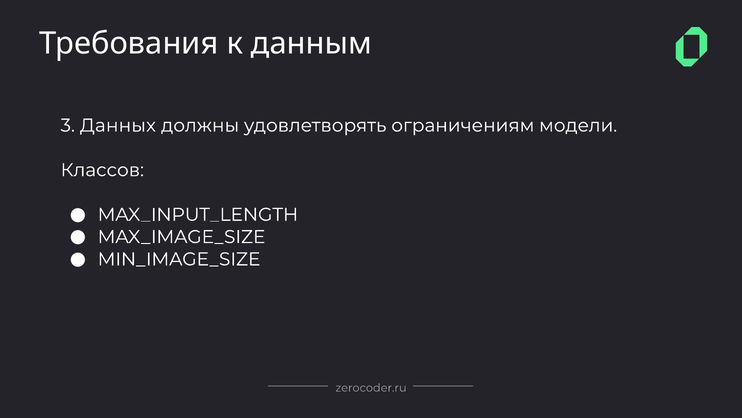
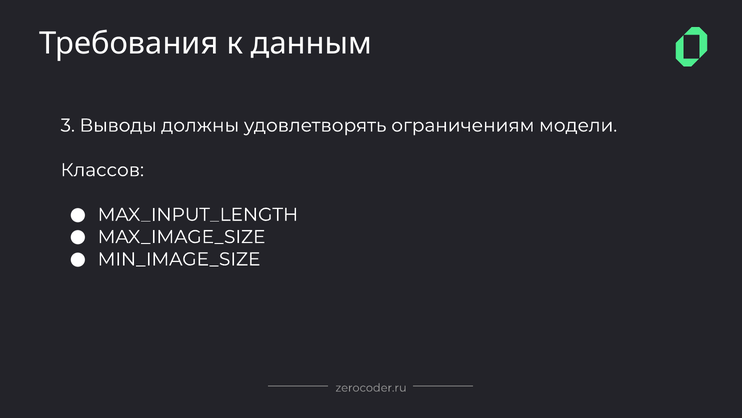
Данных: Данных -> Выводы
